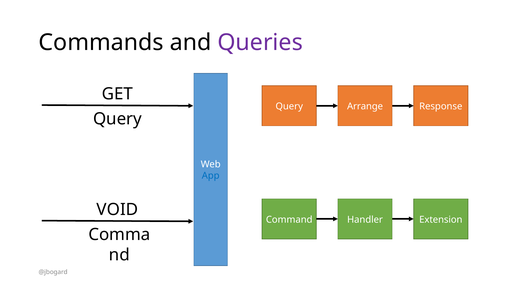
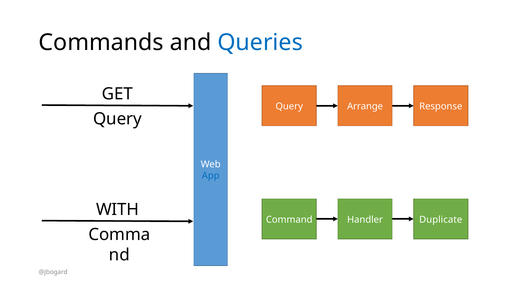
Queries colour: purple -> blue
VOID: VOID -> WITH
Extension: Extension -> Duplicate
